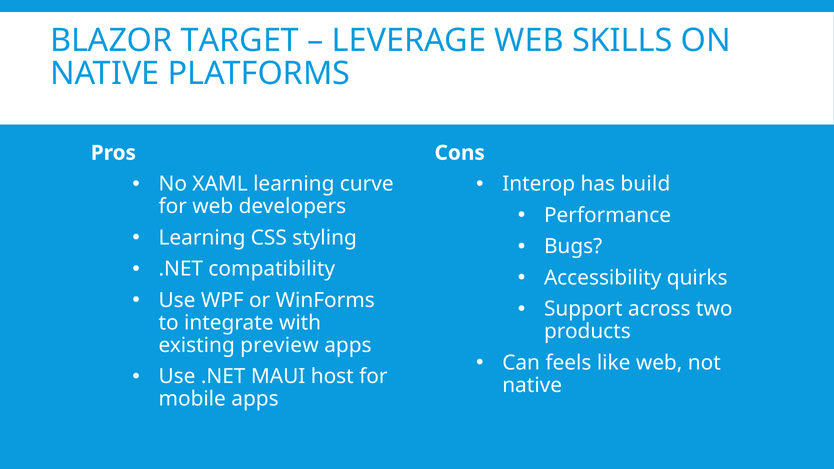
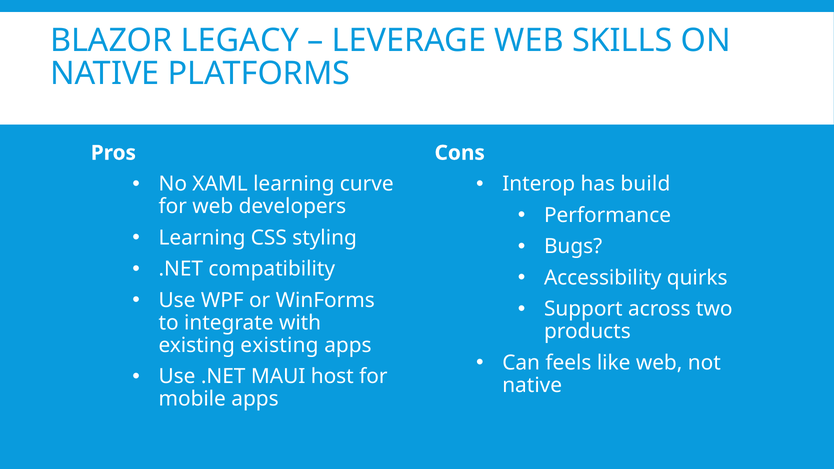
TARGET: TARGET -> LEGACY
existing preview: preview -> existing
